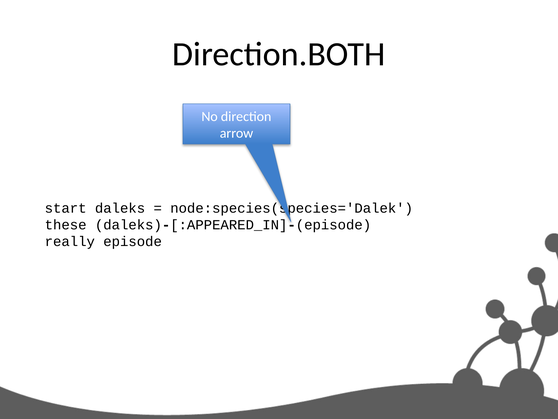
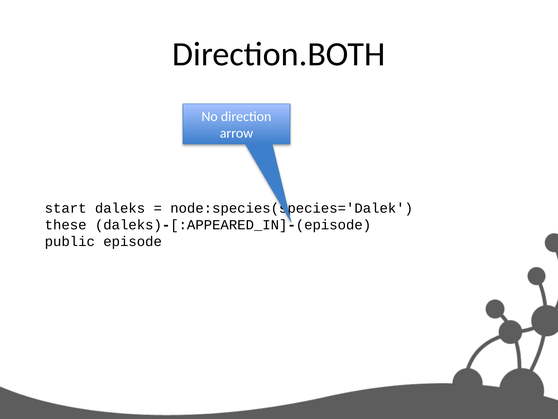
really: really -> public
